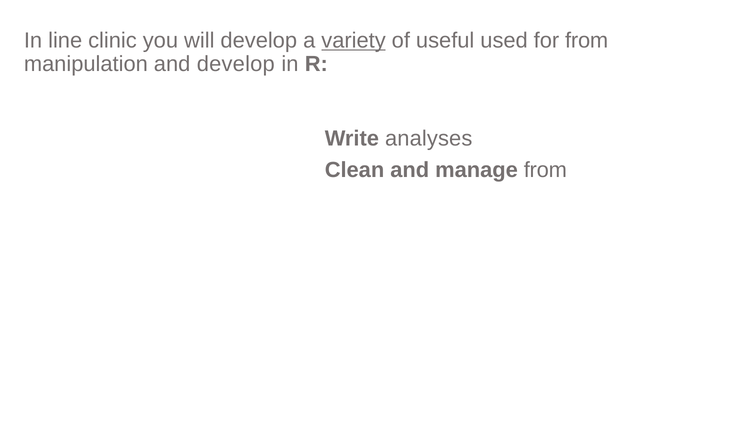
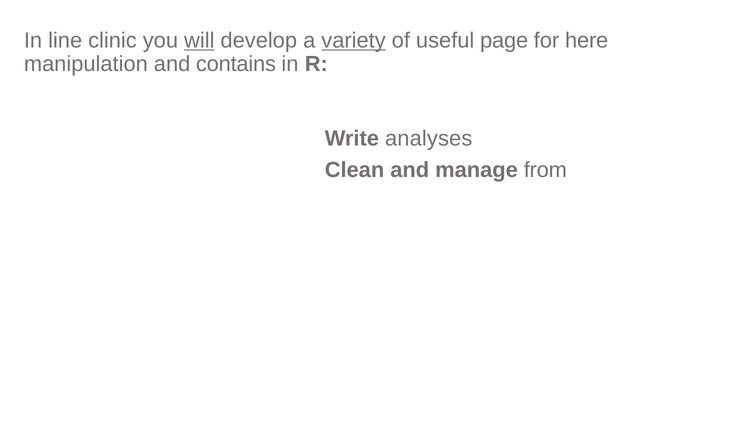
will underline: none -> present
used: used -> page
for from: from -> here
and develop: develop -> contains
